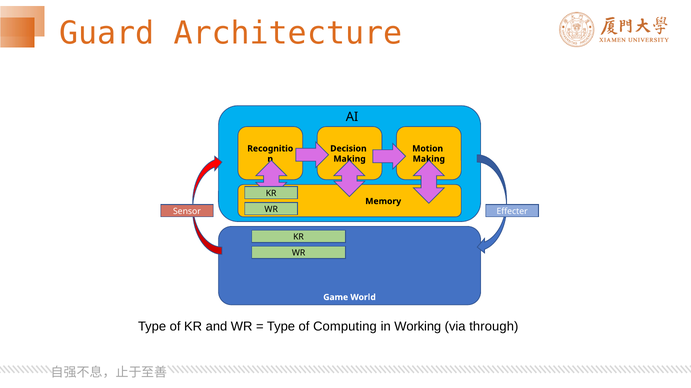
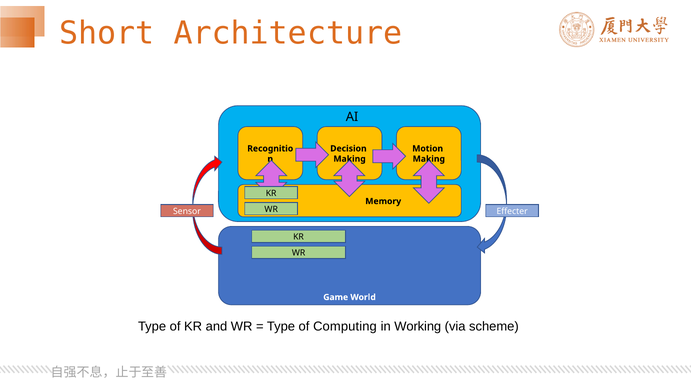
Guard: Guard -> Short
through: through -> scheme
